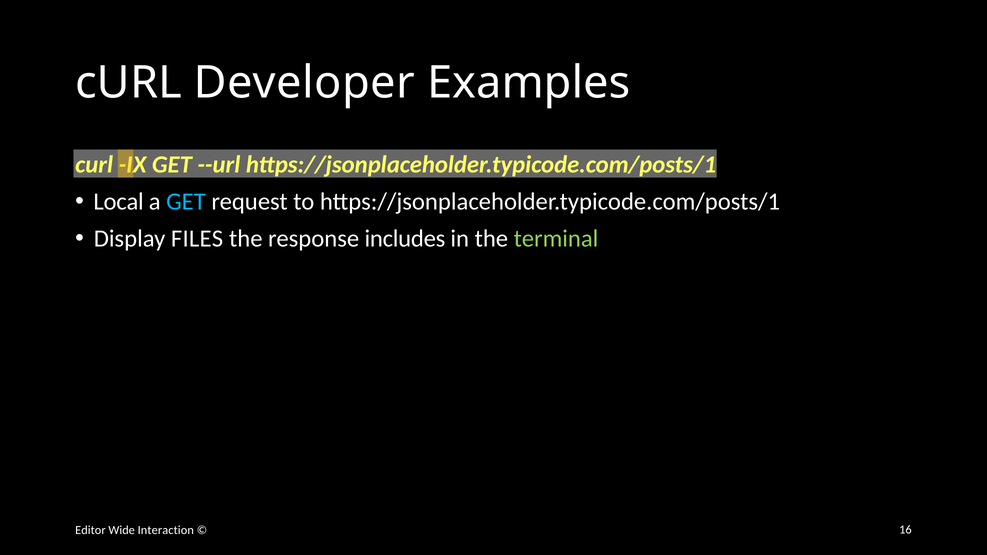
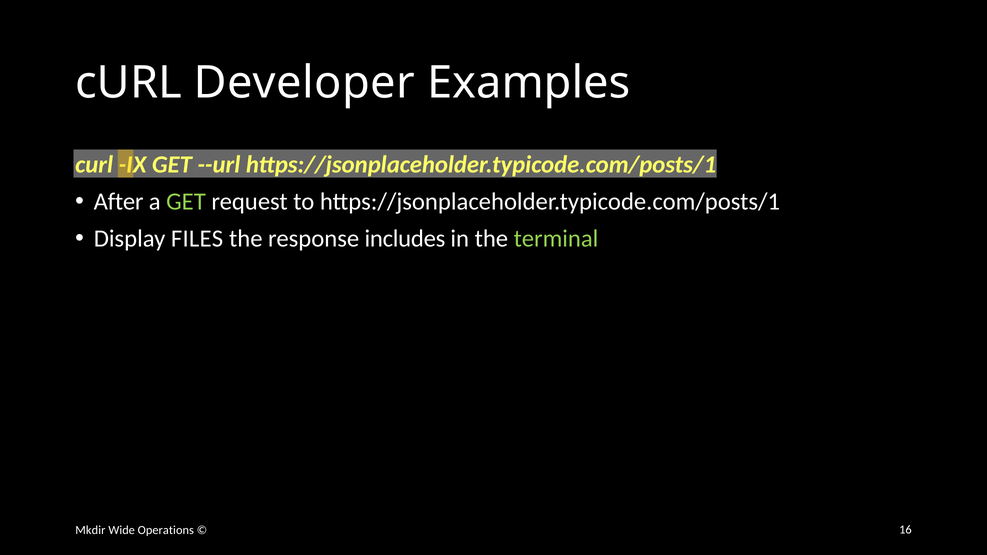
Local: Local -> After
GET at (186, 202) colour: light blue -> light green
Editor: Editor -> Mkdir
Interaction: Interaction -> Operations
